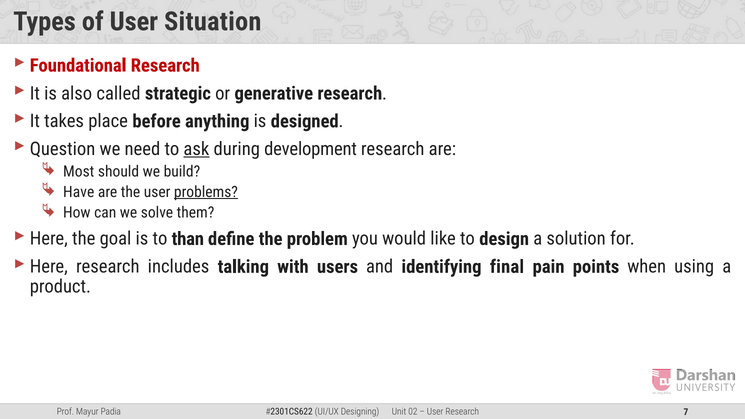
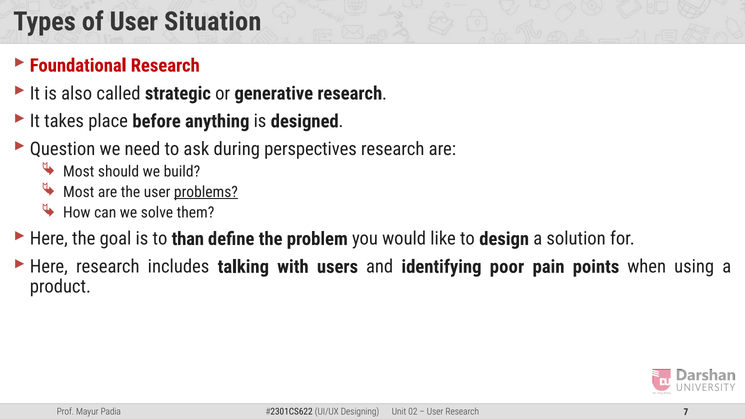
ask underline: present -> none
development: development -> perspectives
Have at (79, 192): Have -> Most
final: final -> poor
